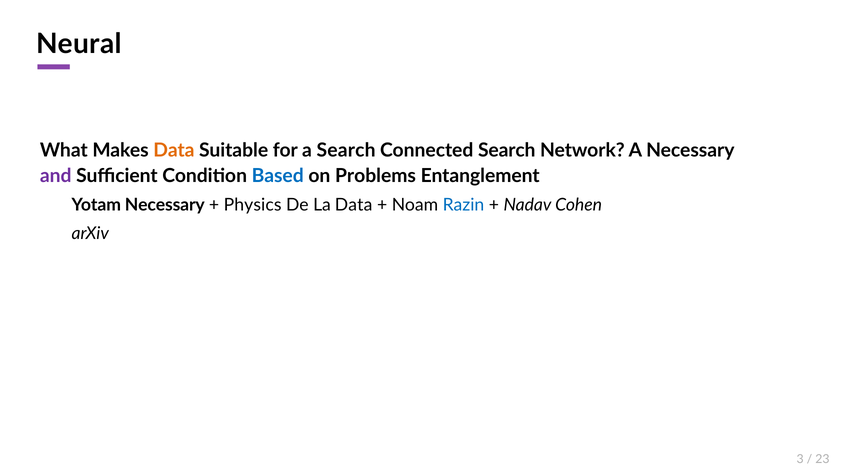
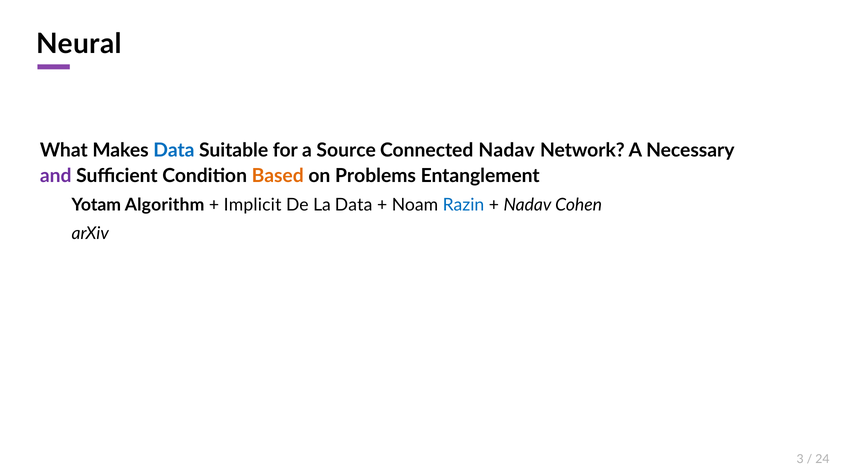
Data at (174, 150) colour: orange -> blue
a Search: Search -> Source
Connected Search: Search -> Nadav
Based colour: blue -> orange
Yotam Necessary: Necessary -> Algorithm
Physics: Physics -> Implicit
23: 23 -> 24
